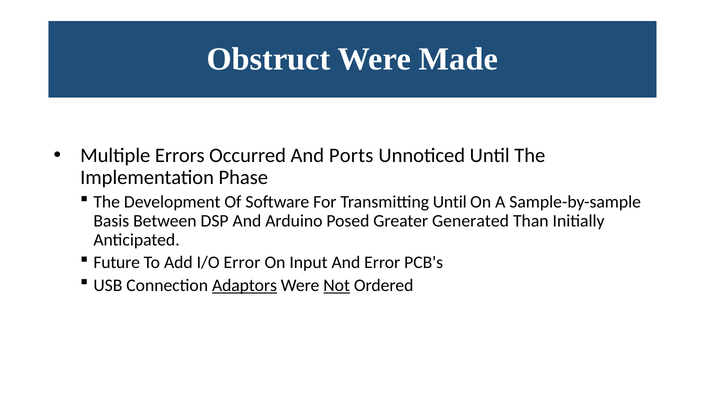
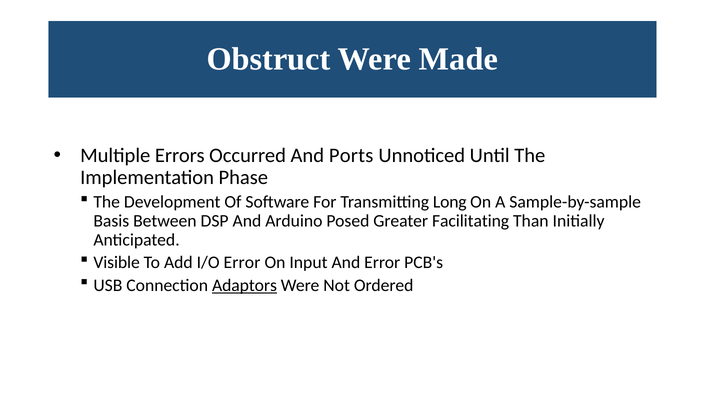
Transmitting Until: Until -> Long
Generated: Generated -> Facilitating
Future: Future -> Visible
Not underline: present -> none
